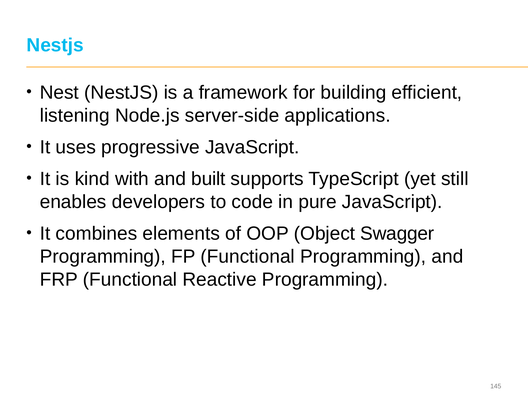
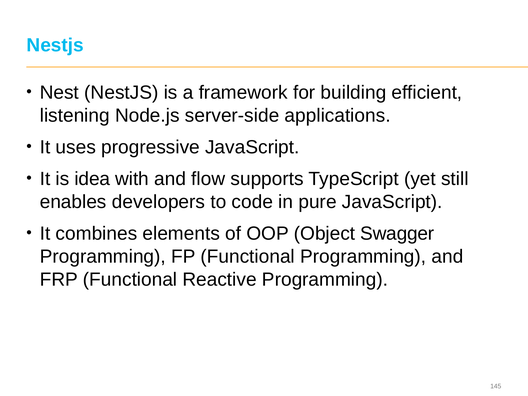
kind: kind -> idea
built: built -> flow
